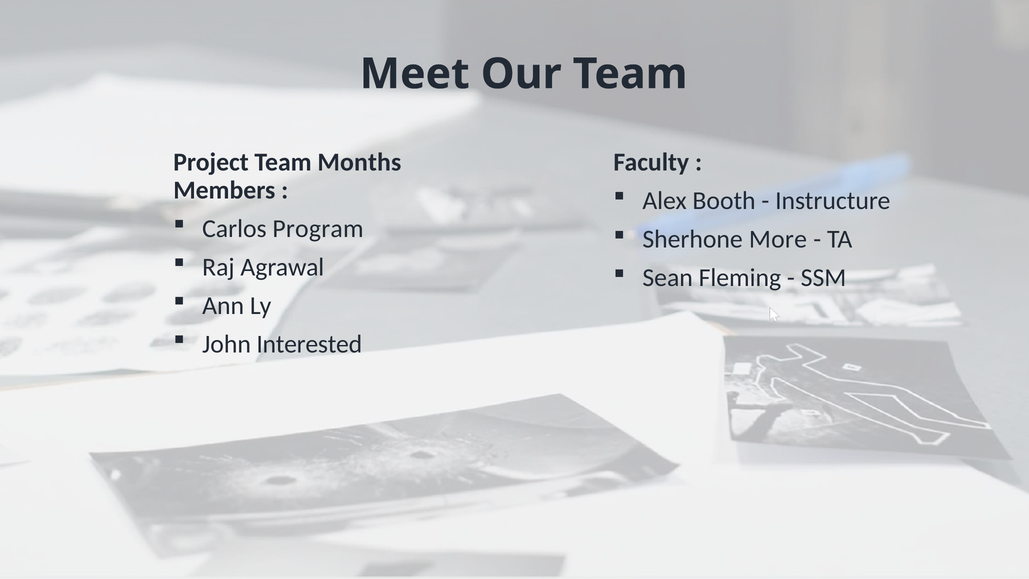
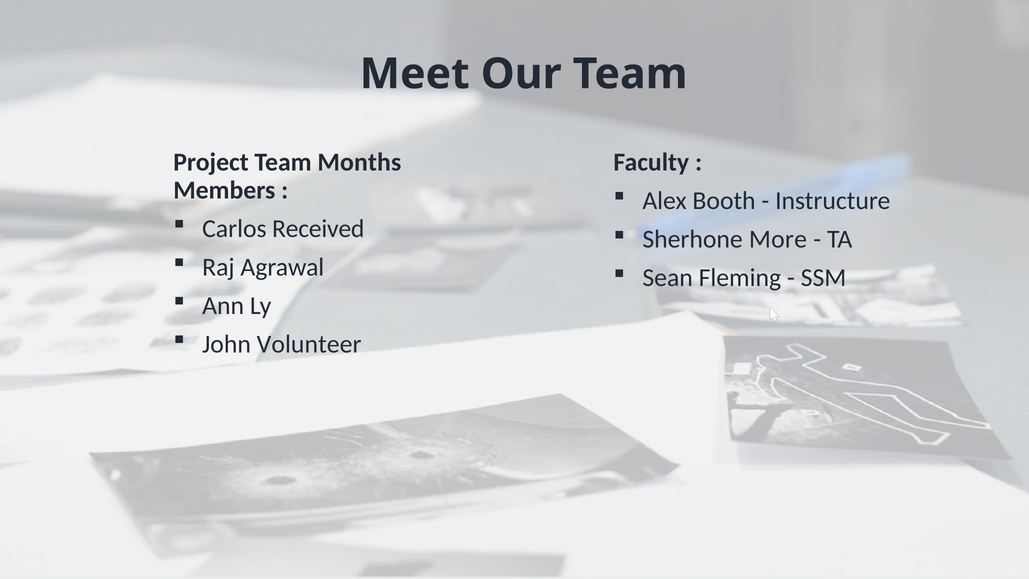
Program: Program -> Received
Interested: Interested -> Volunteer
